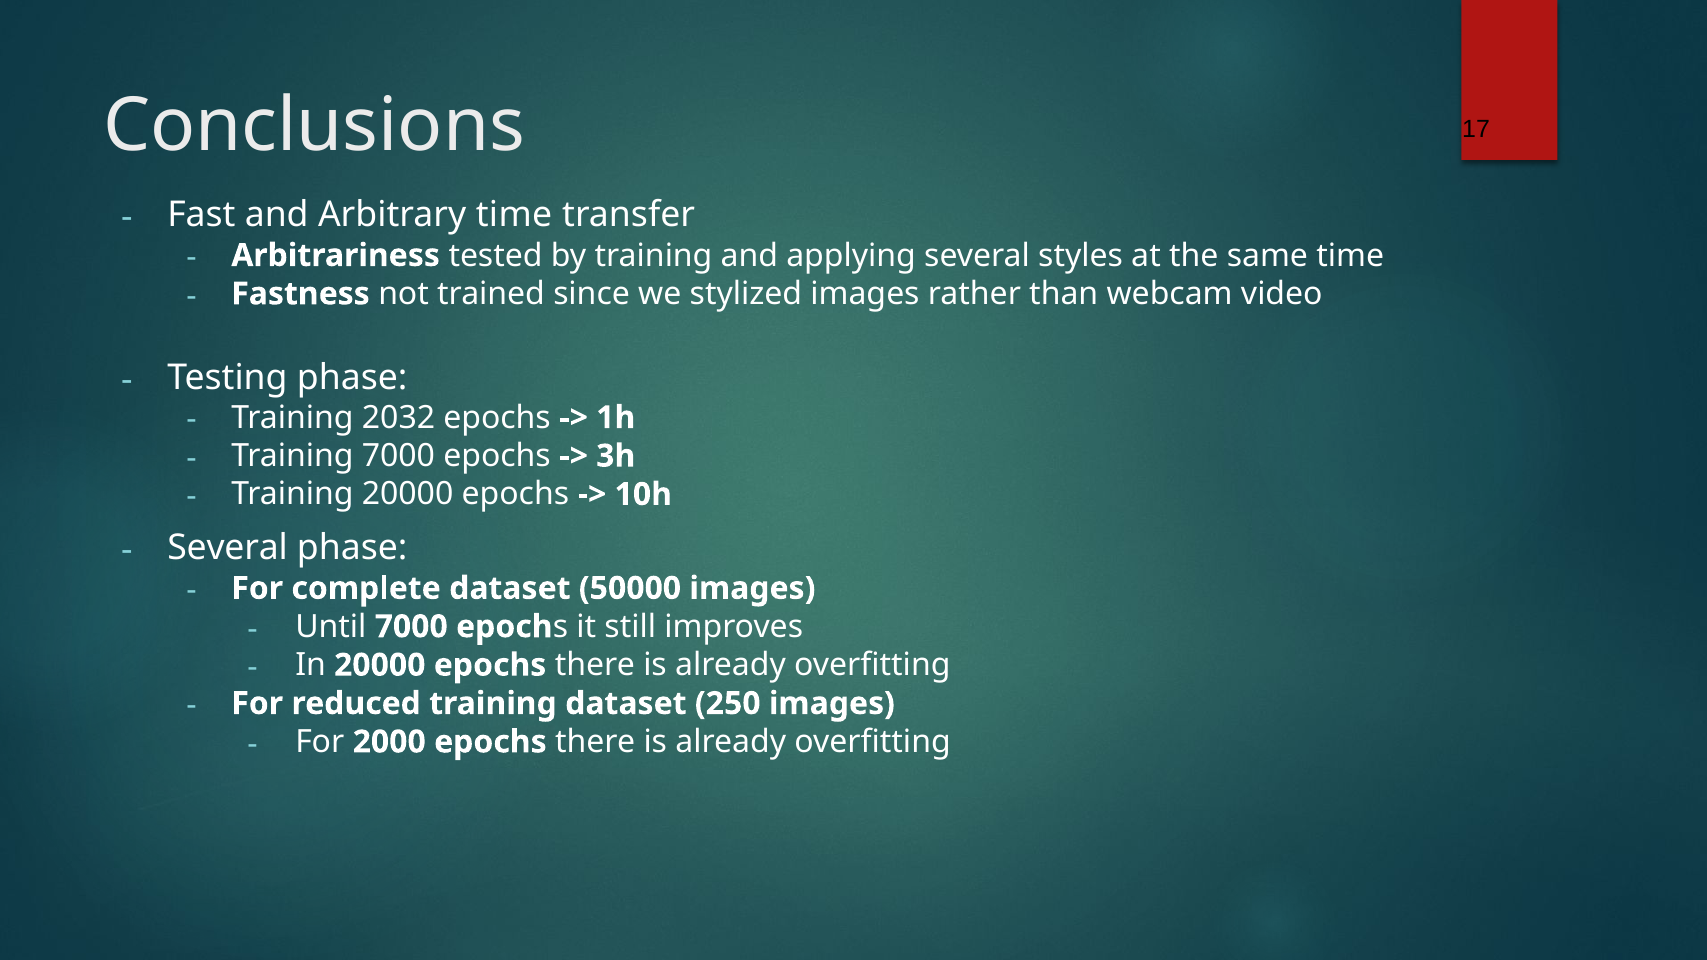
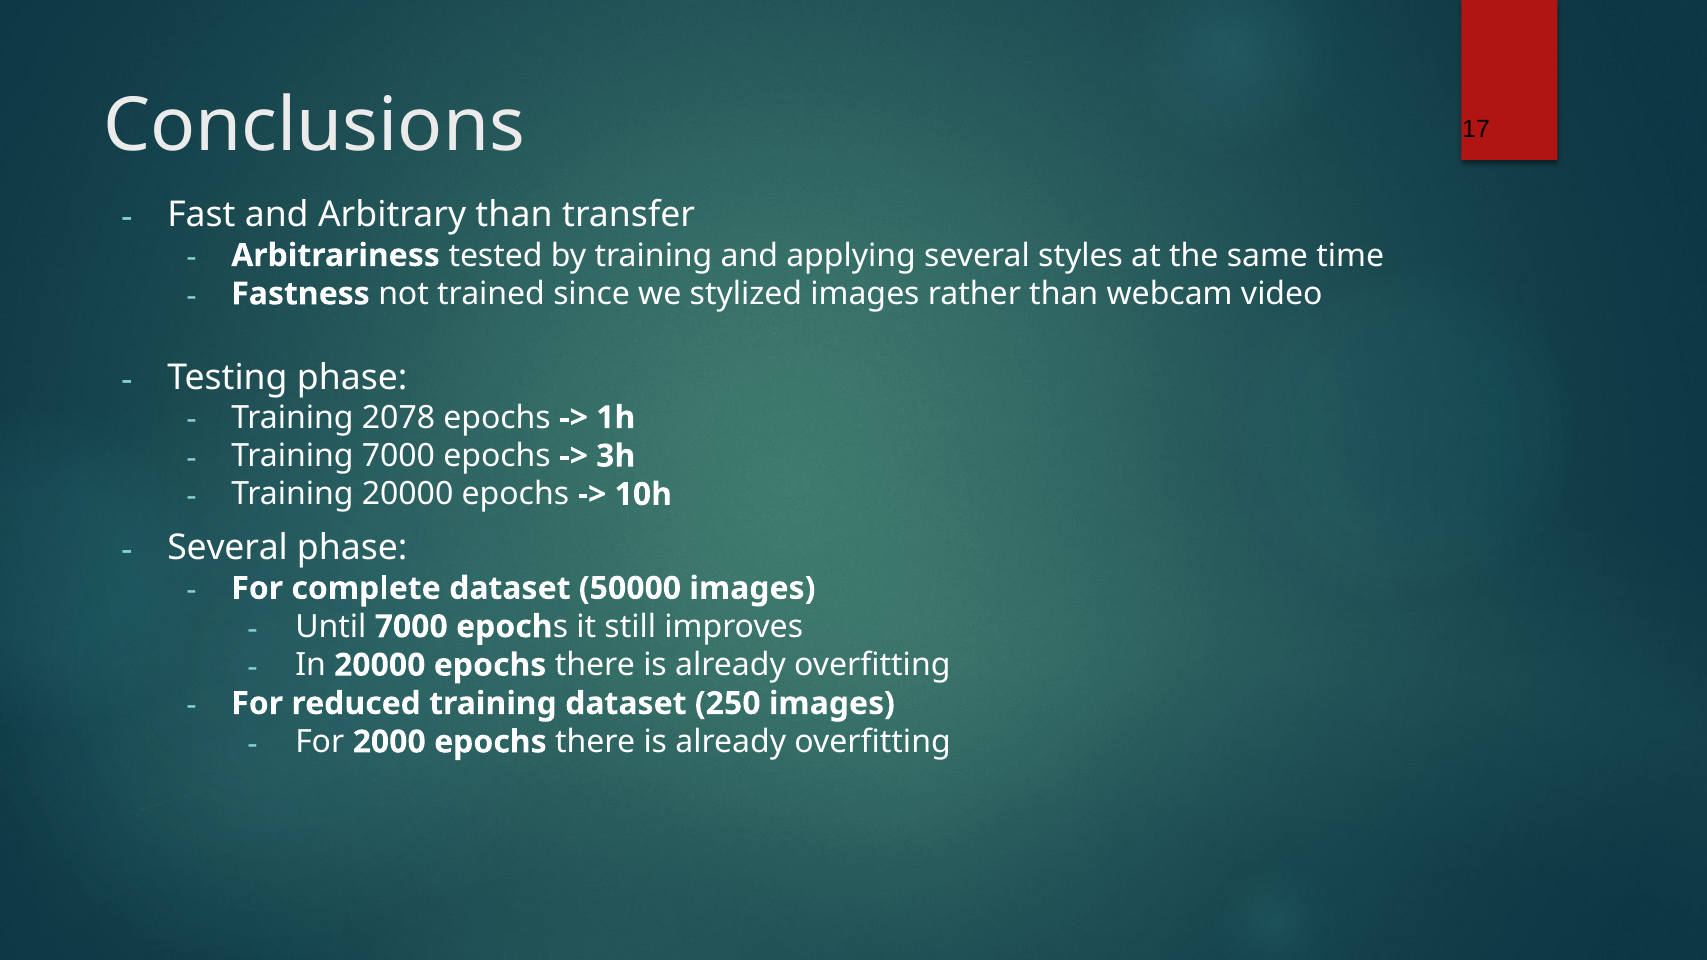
Arbitrary time: time -> than
2032: 2032 -> 2078
